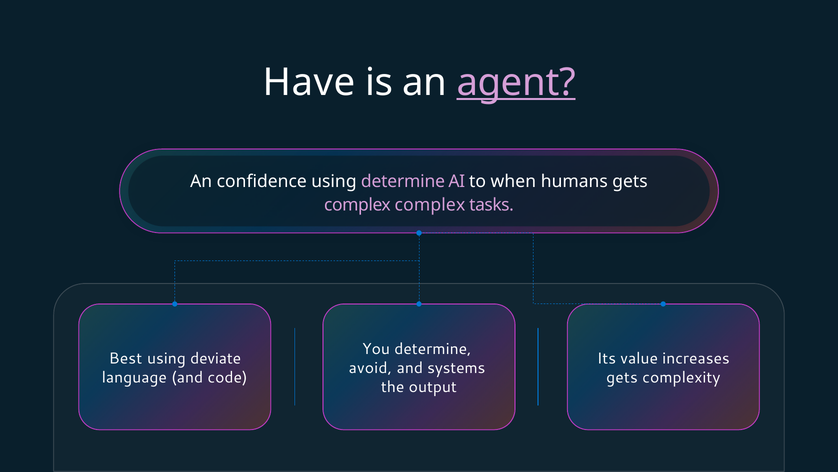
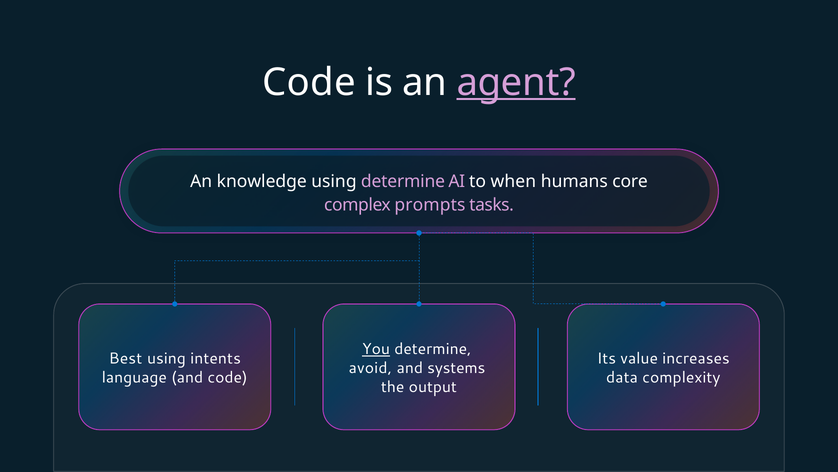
Have at (309, 82): Have -> Code
confidence: confidence -> knowledge
humans gets: gets -> core
complex complex: complex -> prompts
You underline: none -> present
deviate: deviate -> intents
gets at (622, 377): gets -> data
